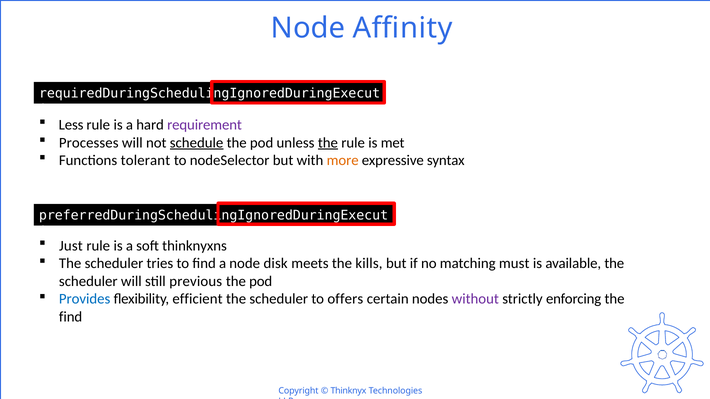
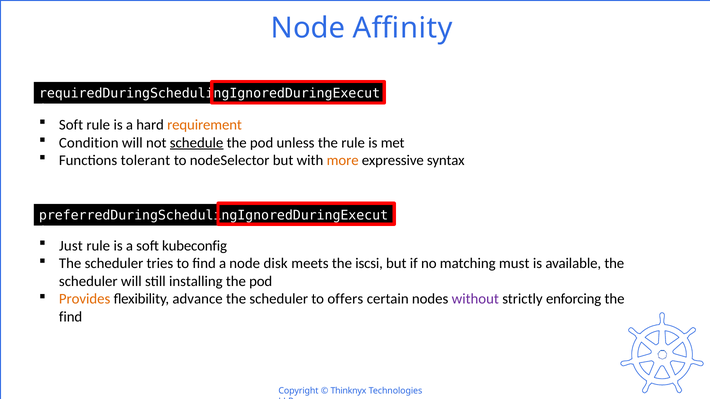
Less at (71, 125): Less -> Soft
requirement colour: purple -> orange
Processes: Processes -> Condition
the at (328, 143) underline: present -> none
thinknyxns: thinknyxns -> kubeconfig
kills: kills -> iscsi
previous: previous -> installing
Provides colour: blue -> orange
efficient: efficient -> advance
